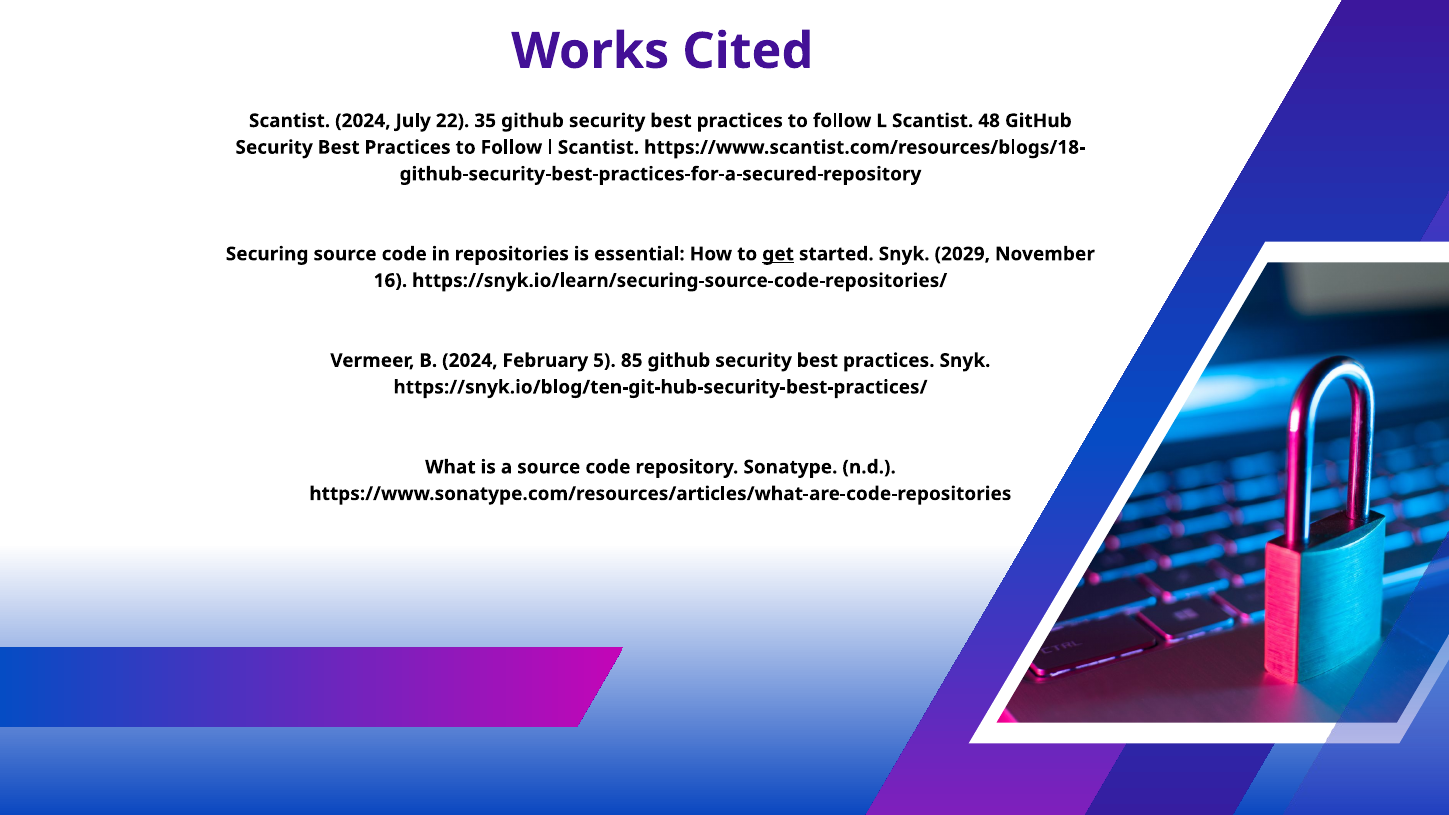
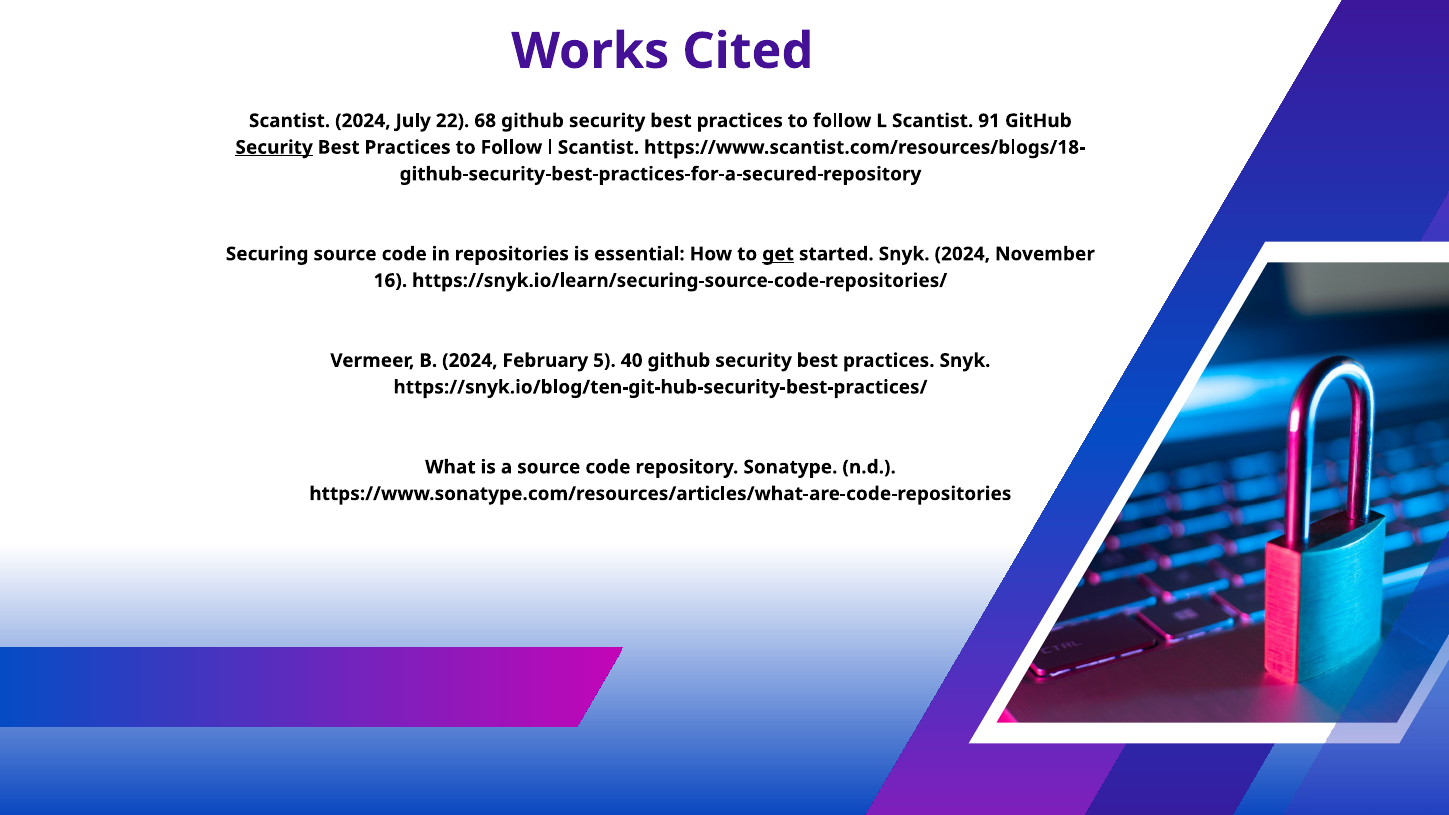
35: 35 -> 68
48: 48 -> 91
Security at (274, 147) underline: none -> present
Snyk 2029: 2029 -> 2024
85: 85 -> 40
